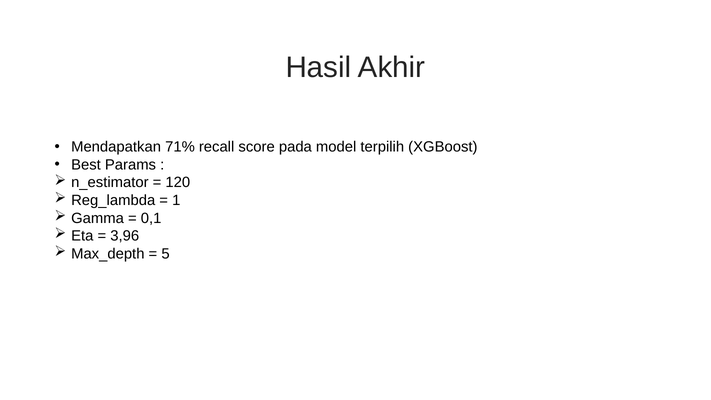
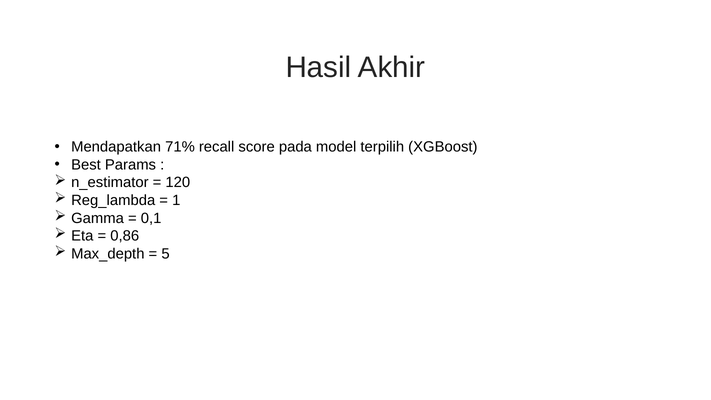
3,96: 3,96 -> 0,86
